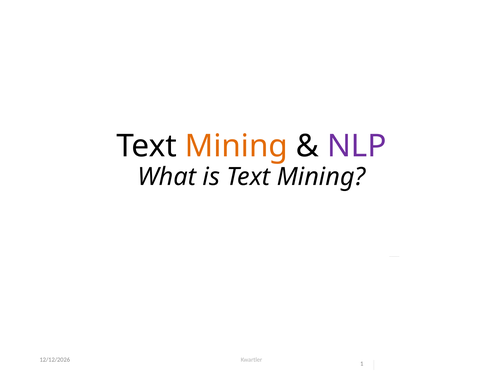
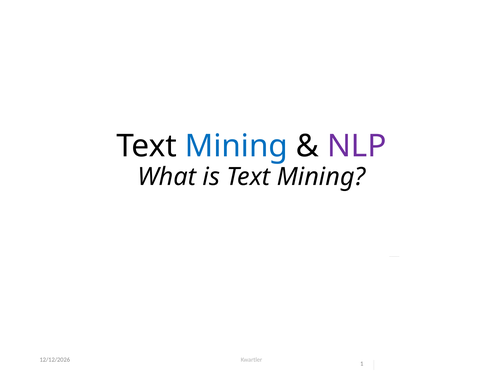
Mining at (236, 146) colour: orange -> blue
